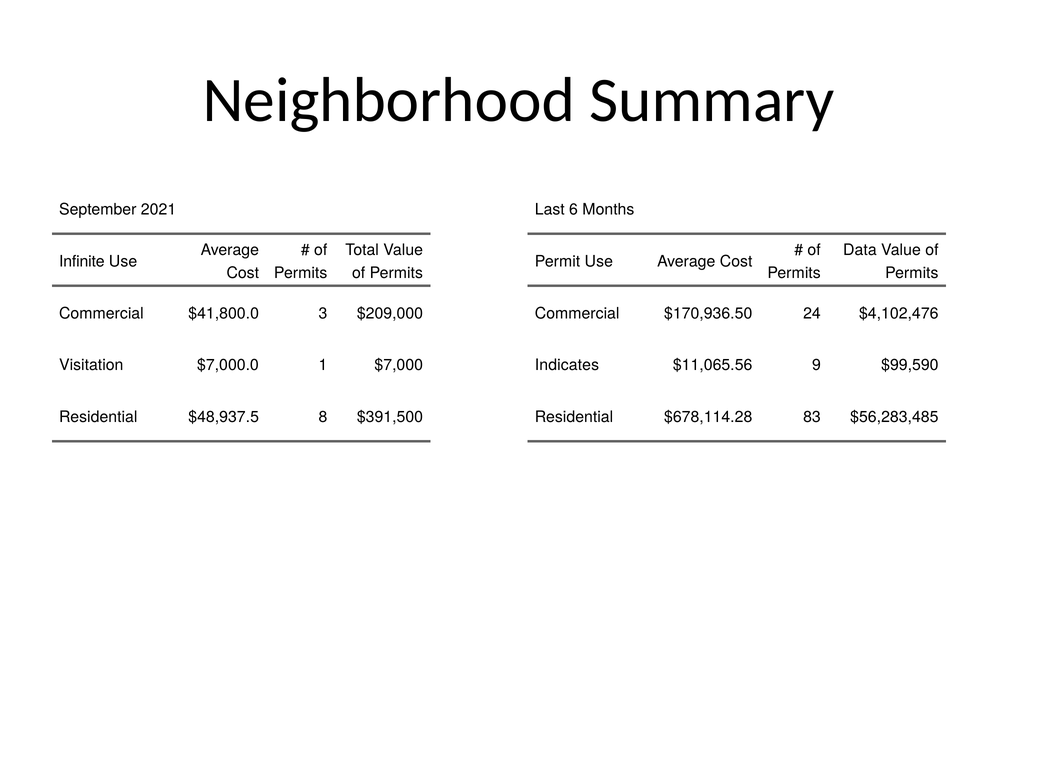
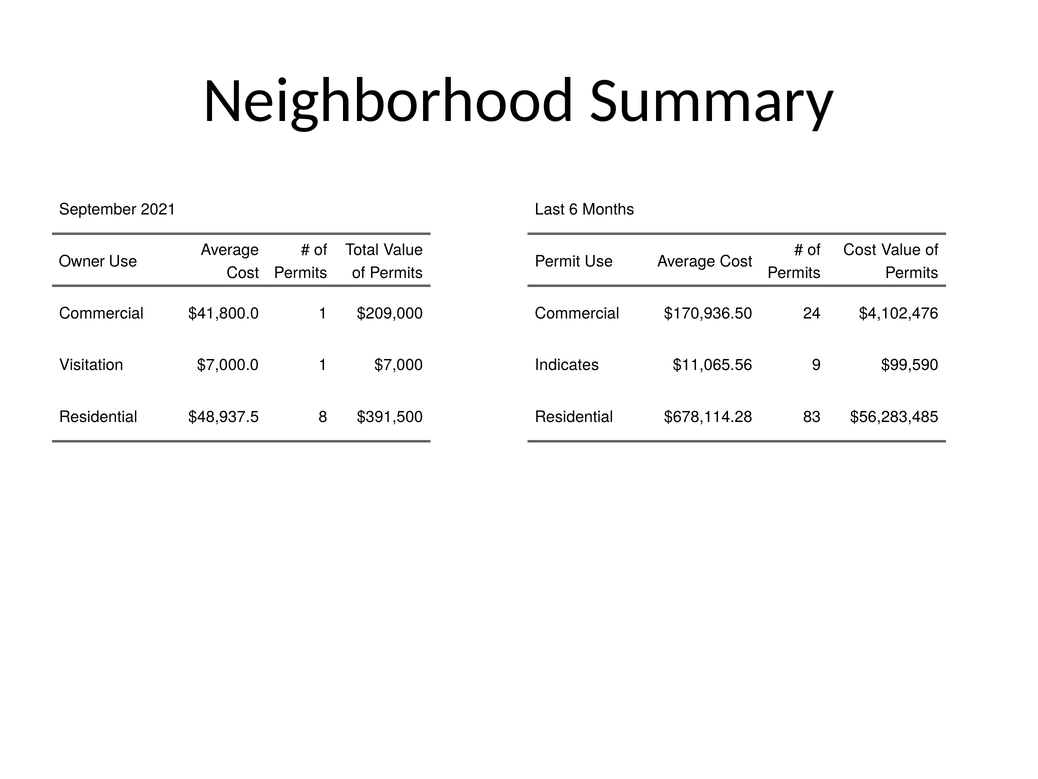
Data at (860, 250): Data -> Cost
Infinite: Infinite -> Owner
$41,800.0 3: 3 -> 1
